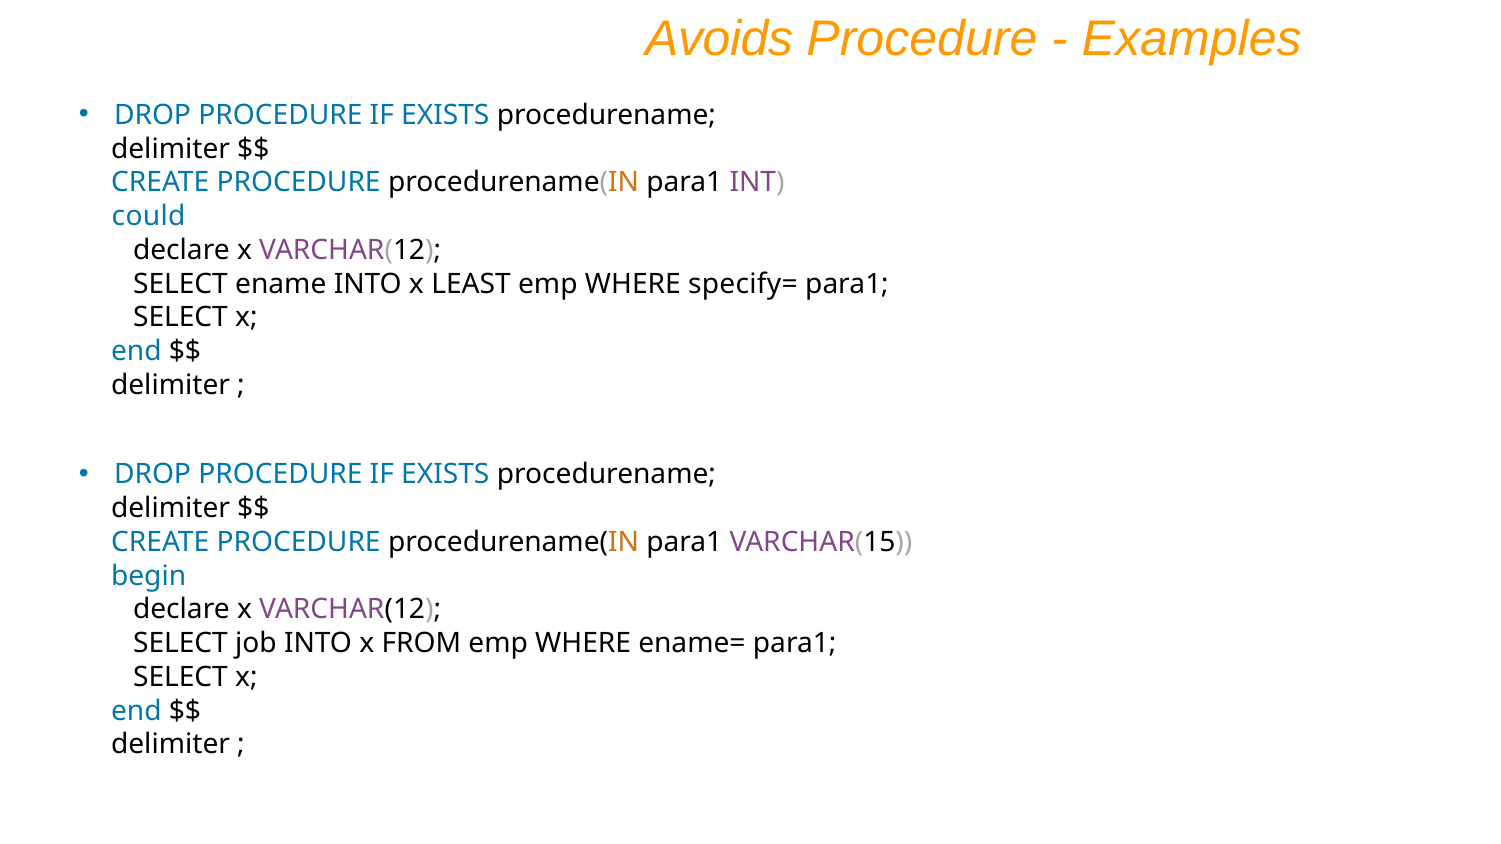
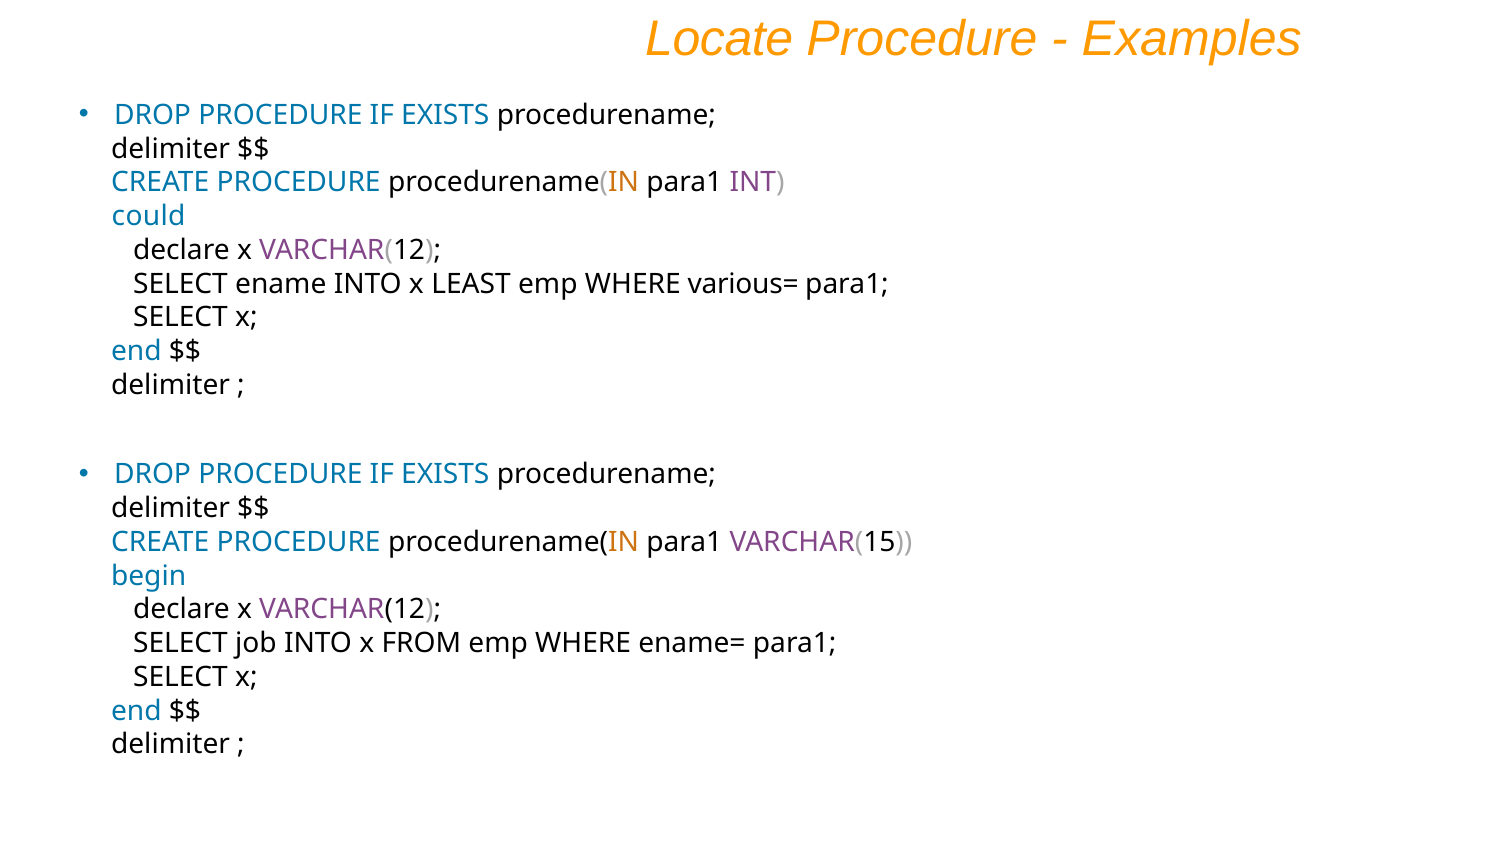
Avoids: Avoids -> Locate
specify=: specify= -> various=
